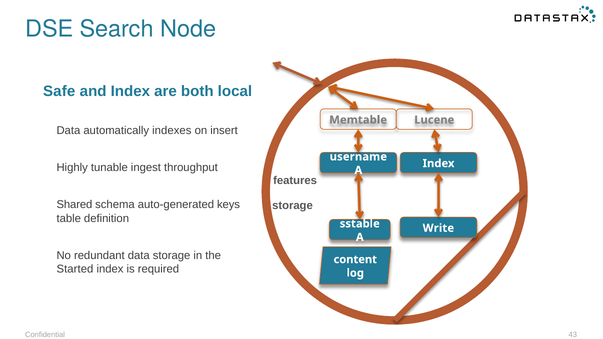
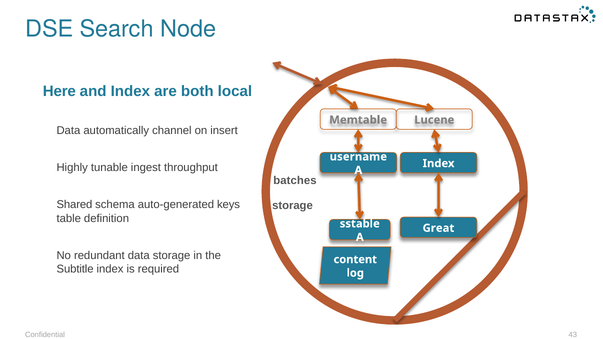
Safe: Safe -> Here
indexes: indexes -> channel
features: features -> batches
Write: Write -> Great
Started: Started -> Subtitle
